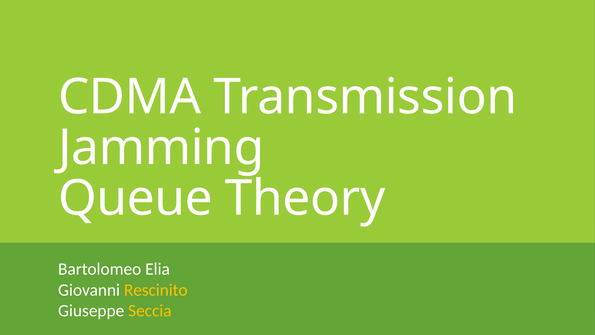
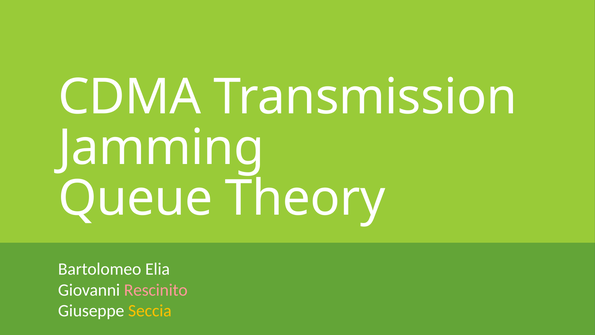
Rescinito colour: yellow -> pink
